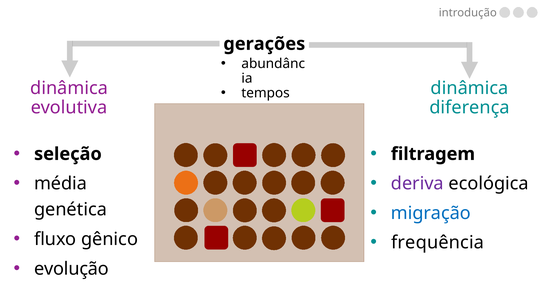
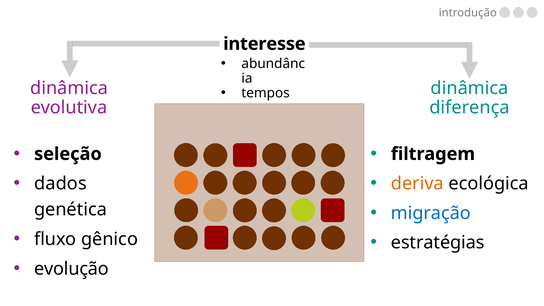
gerações: gerações -> interesse
média: média -> dados
deriva colour: purple -> orange
frequência: frequência -> estratégias
